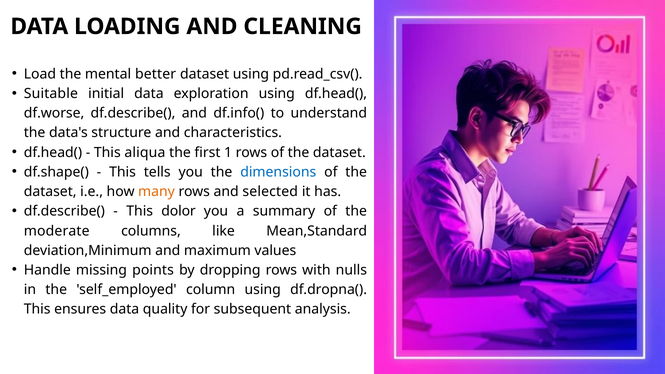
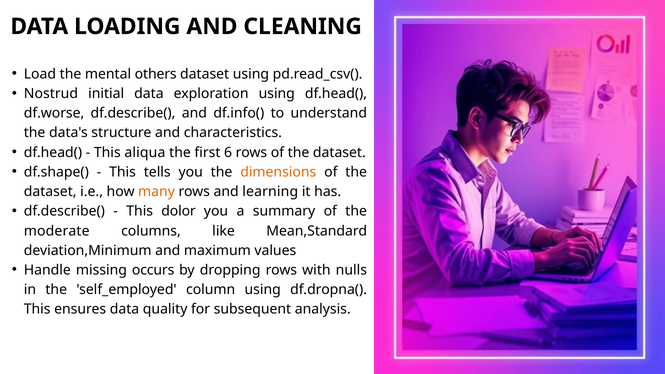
better: better -> others
Suitable: Suitable -> Nostrud
1: 1 -> 6
dimensions colour: blue -> orange
selected: selected -> learning
points: points -> occurs
